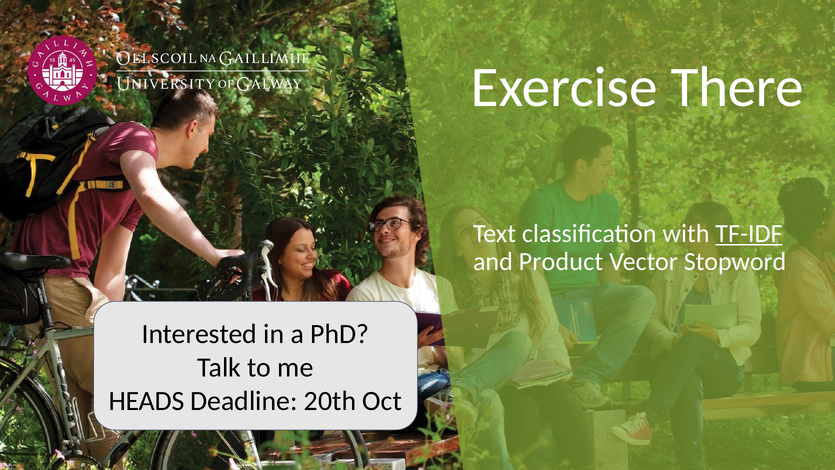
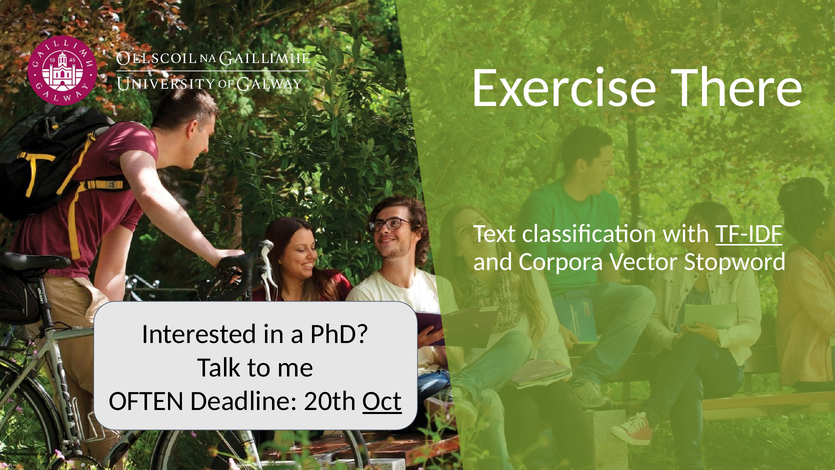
Product: Product -> Corpora
HEADS: HEADS -> OFTEN
Oct underline: none -> present
